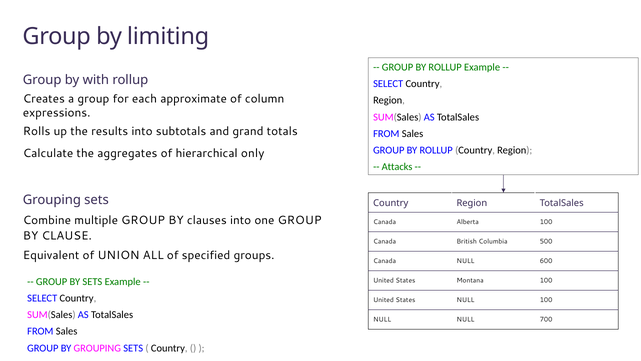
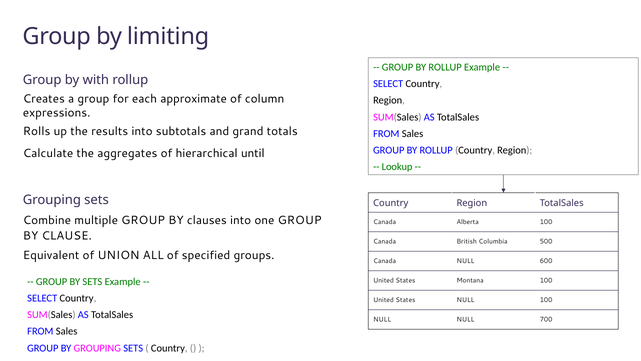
only: only -> until
Attacks: Attacks -> Lookup
